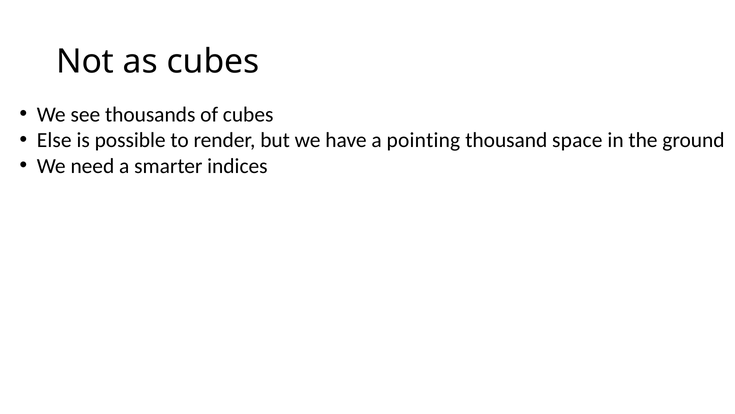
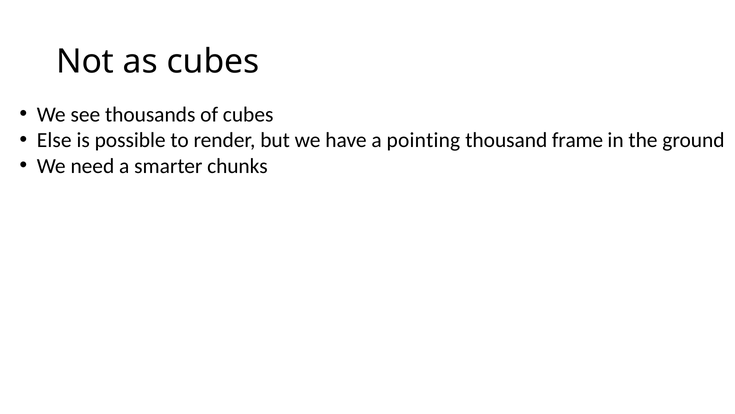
space: space -> frame
indices: indices -> chunks
